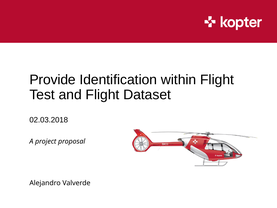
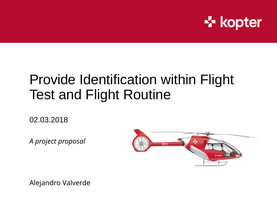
Dataset: Dataset -> Routine
